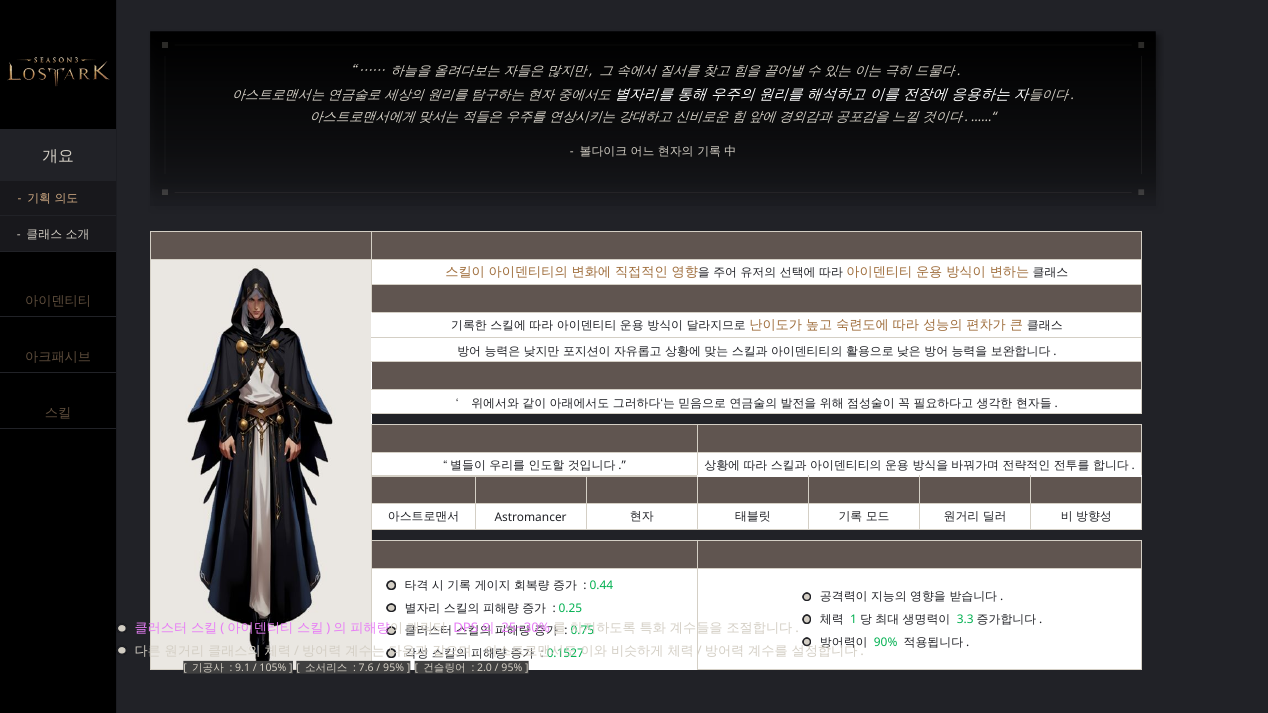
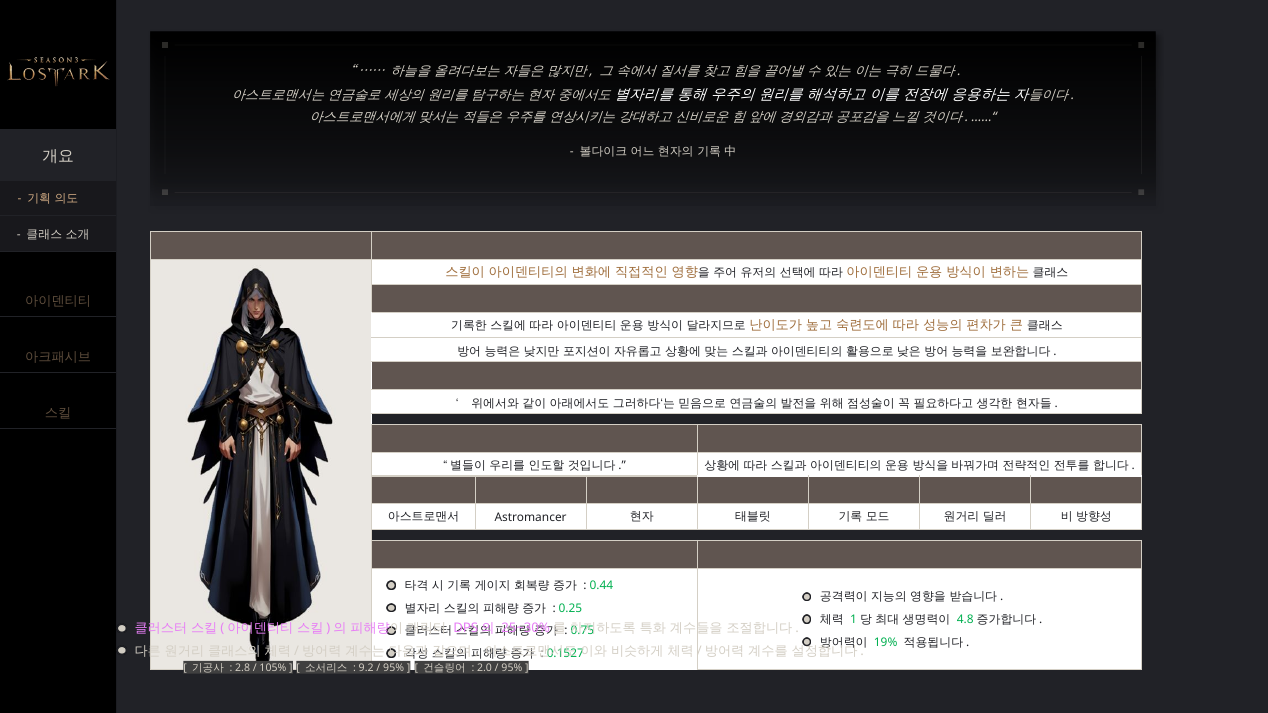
3.3: 3.3 -> 4.8
90%: 90% -> 19%
9.1: 9.1 -> 2.8
7.6: 7.6 -> 9.2
